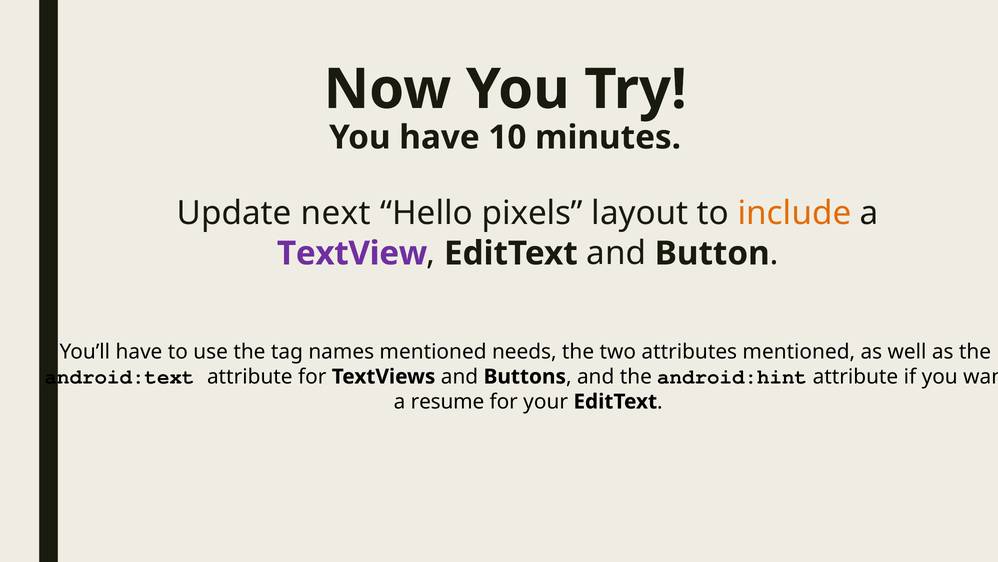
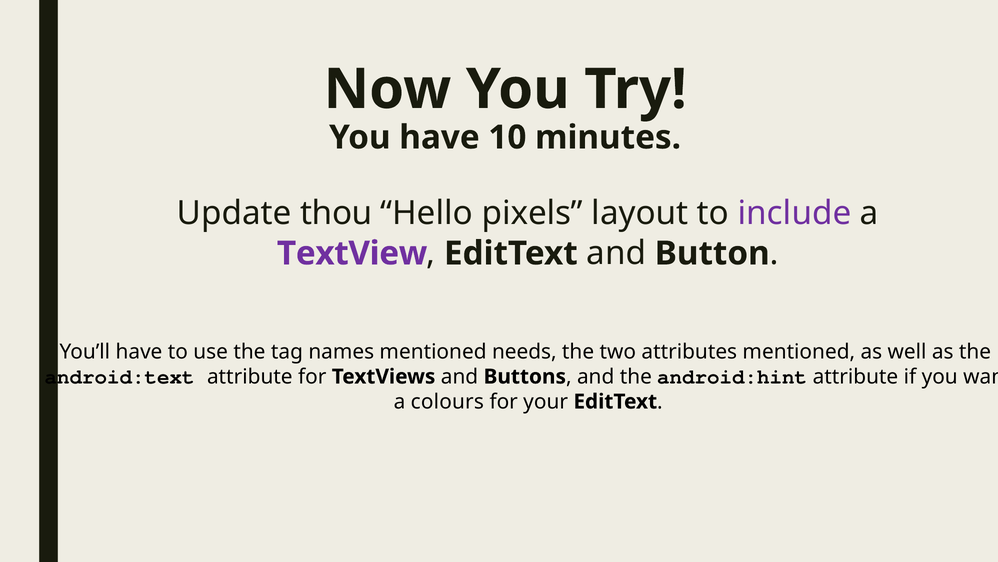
next: next -> thou
include colour: orange -> purple
resume: resume -> colours
